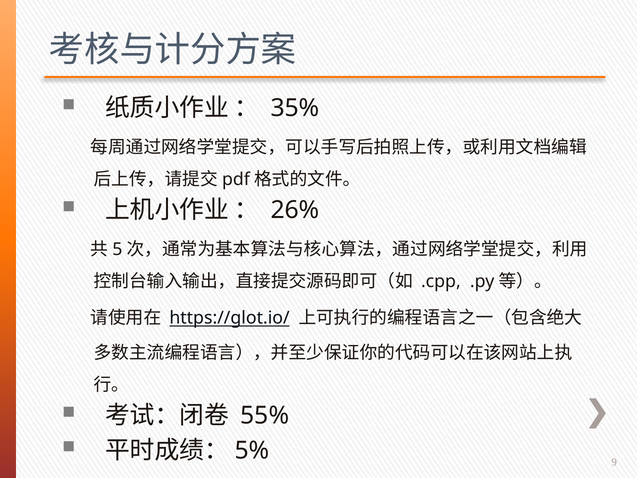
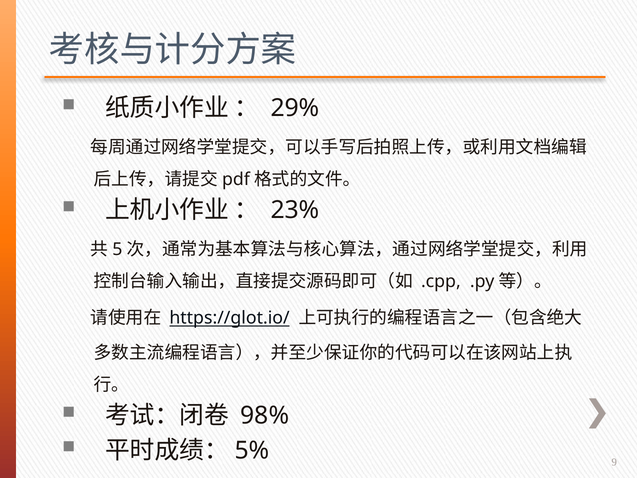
35%: 35% -> 29%
26%: 26% -> 23%
55%: 55% -> 98%
